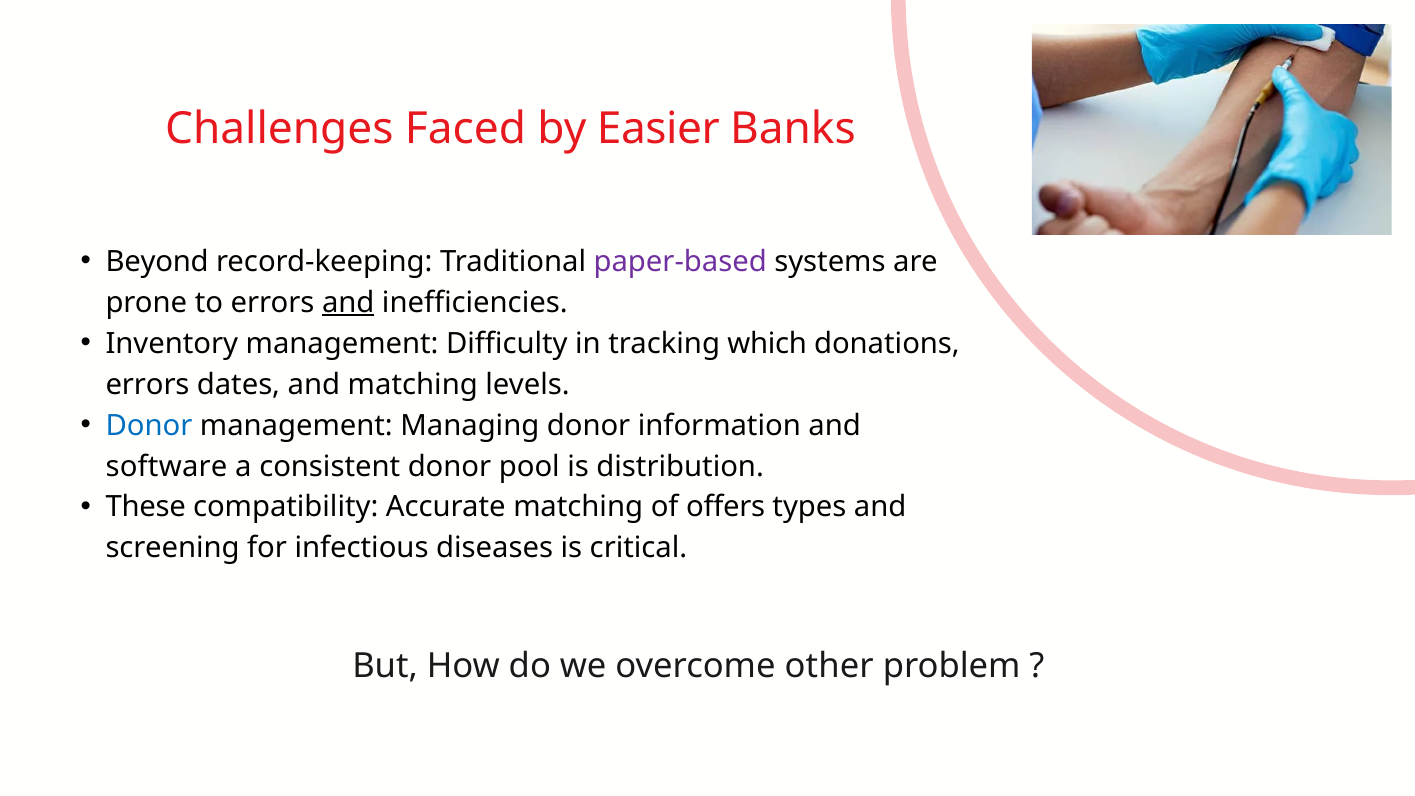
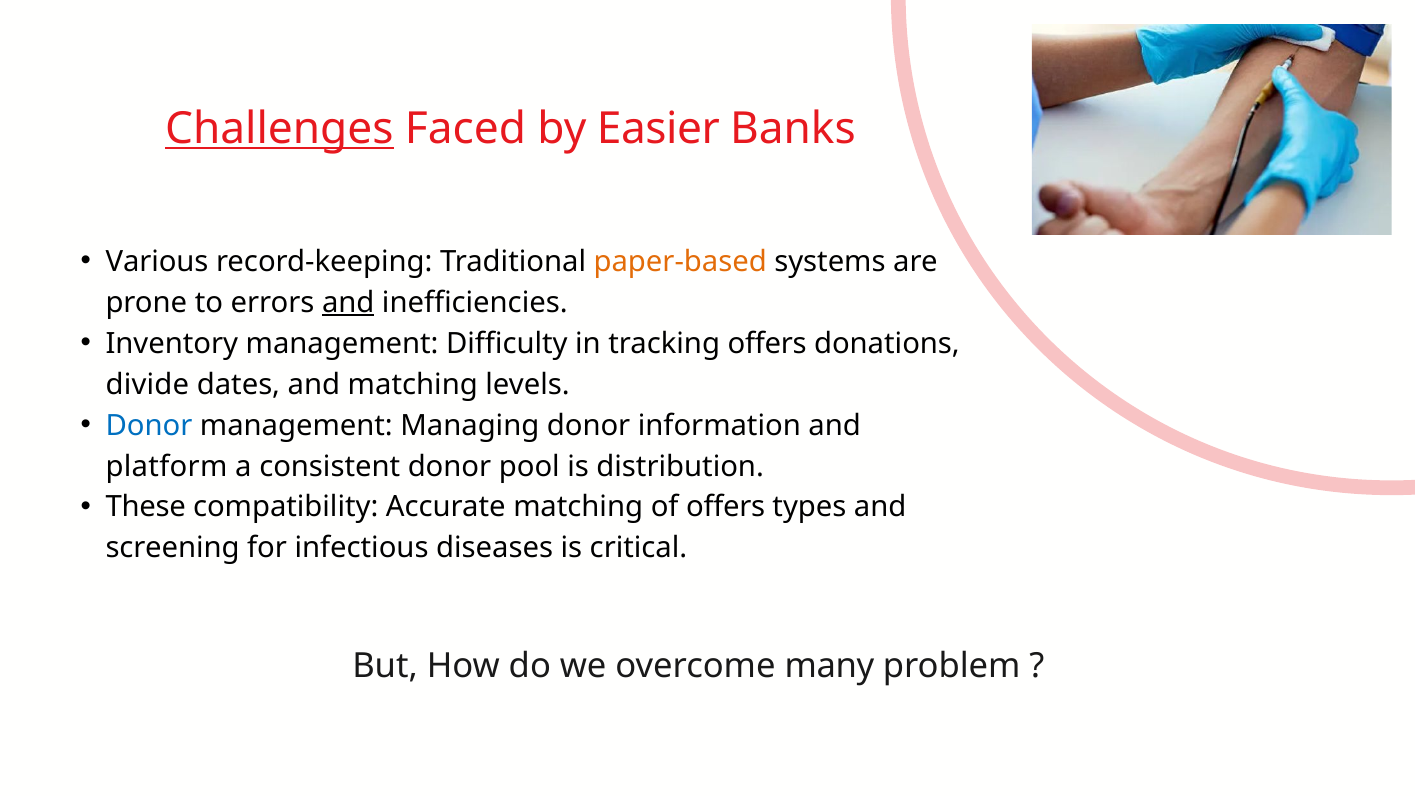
Challenges underline: none -> present
Beyond: Beyond -> Various
paper-based colour: purple -> orange
tracking which: which -> offers
errors at (148, 385): errors -> divide
software: software -> platform
other: other -> many
